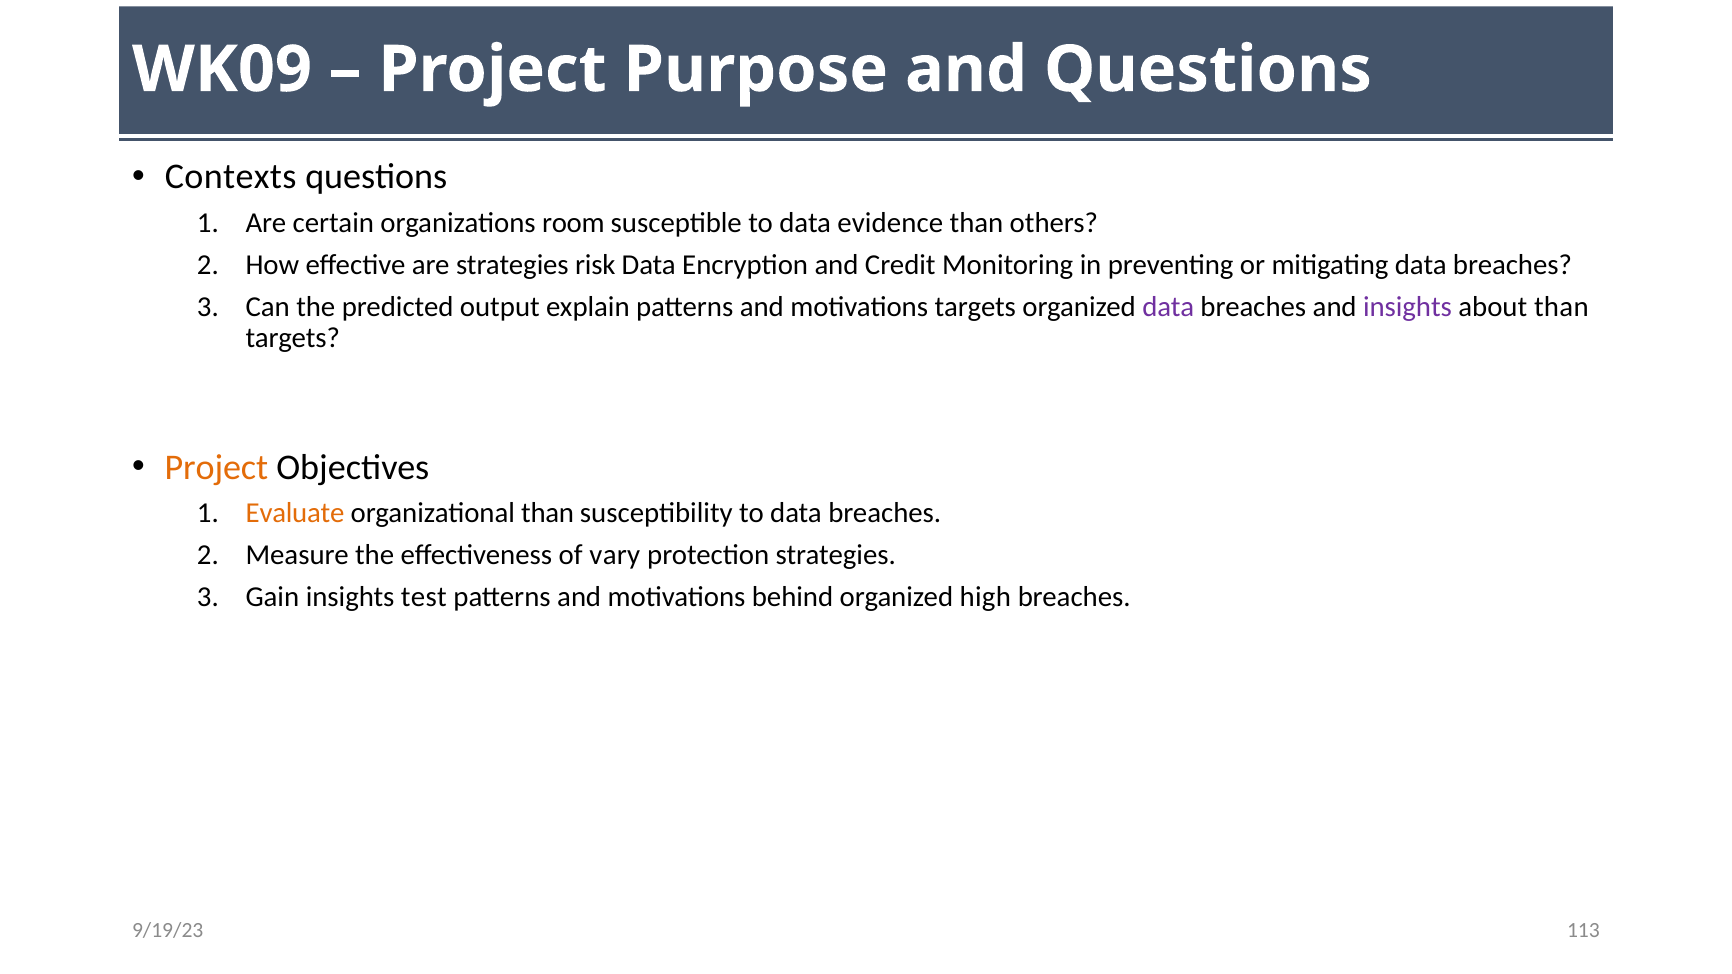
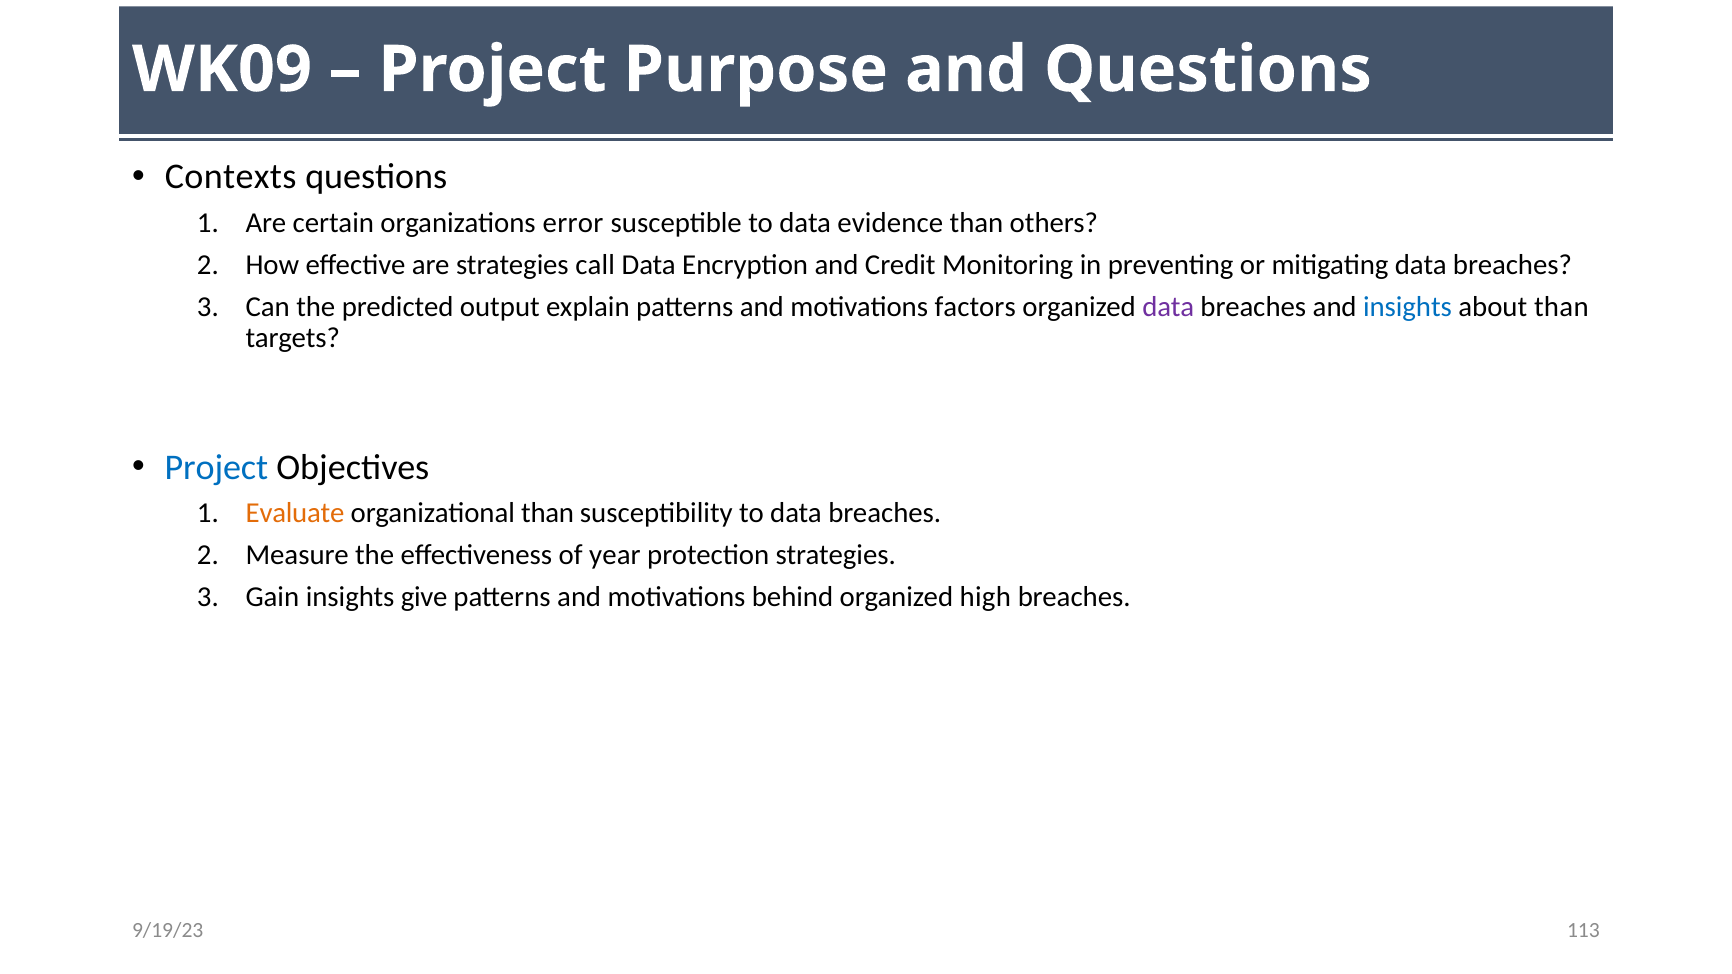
room: room -> error
risk: risk -> call
motivations targets: targets -> factors
insights at (1407, 307) colour: purple -> blue
Project at (216, 467) colour: orange -> blue
vary: vary -> year
test: test -> give
